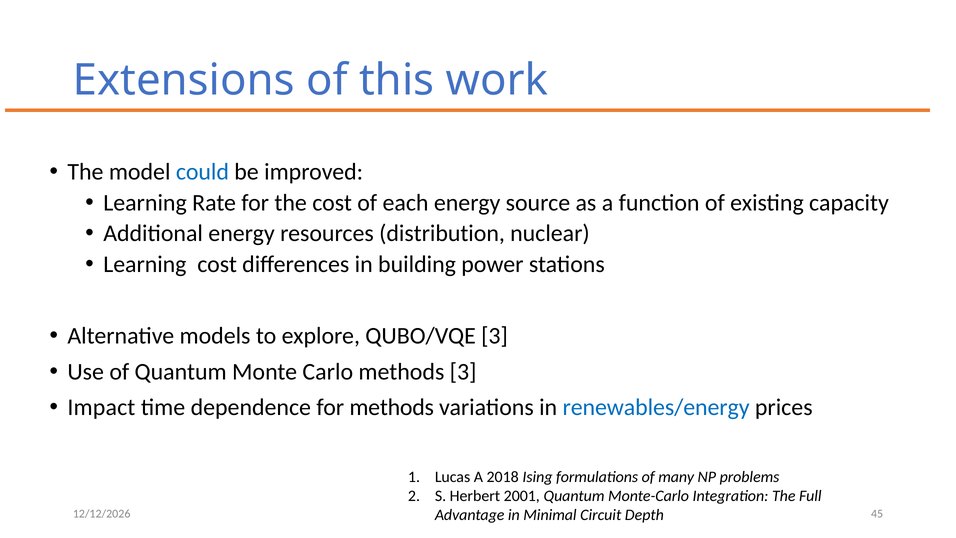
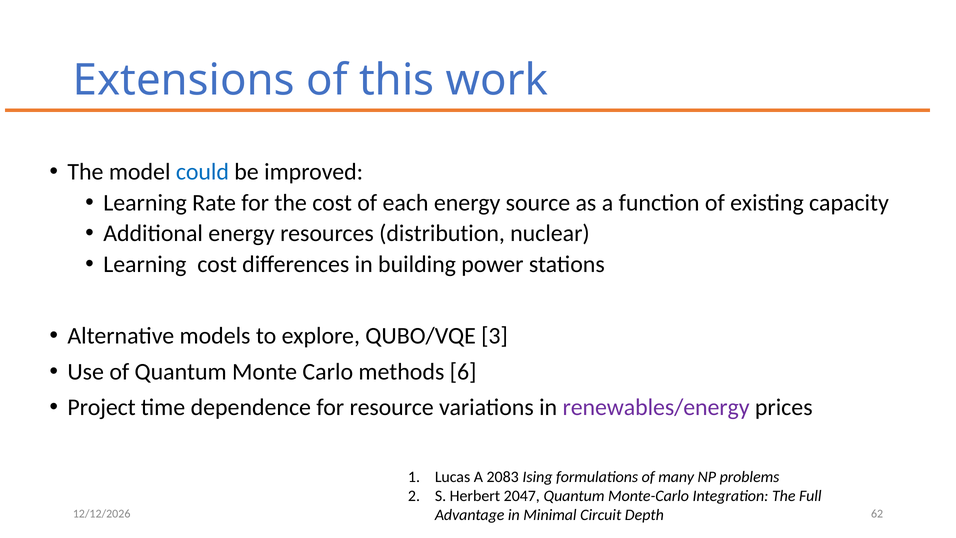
methods 3: 3 -> 6
Impact: Impact -> Project
for methods: methods -> resource
renewables/energy colour: blue -> purple
2018: 2018 -> 2083
2001: 2001 -> 2047
45: 45 -> 62
